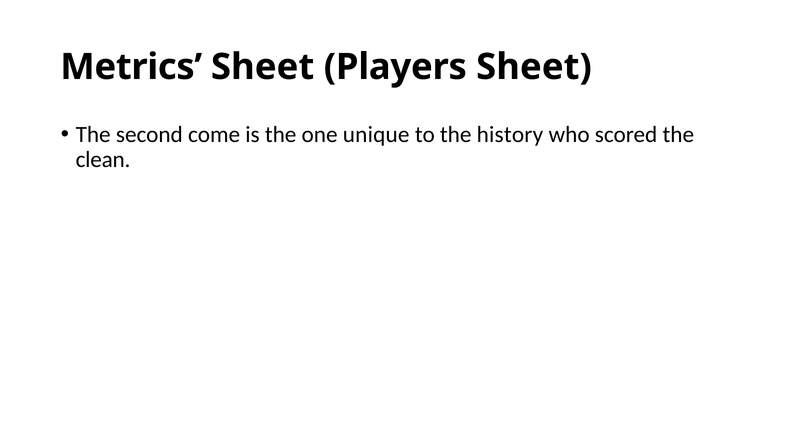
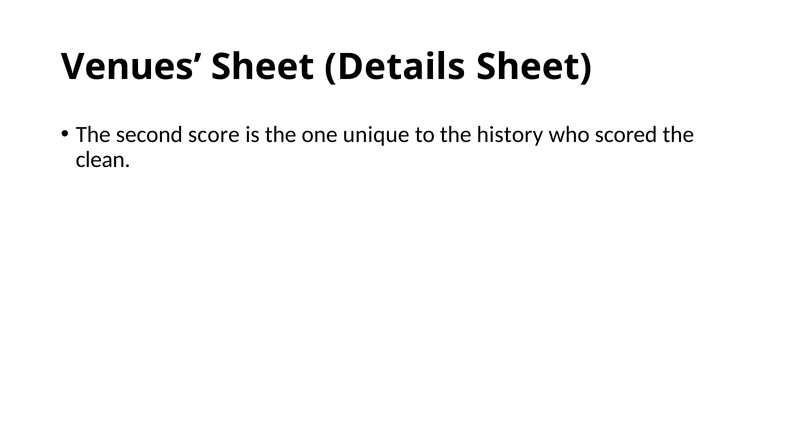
Metrics: Metrics -> Venues
Players: Players -> Details
come: come -> score
